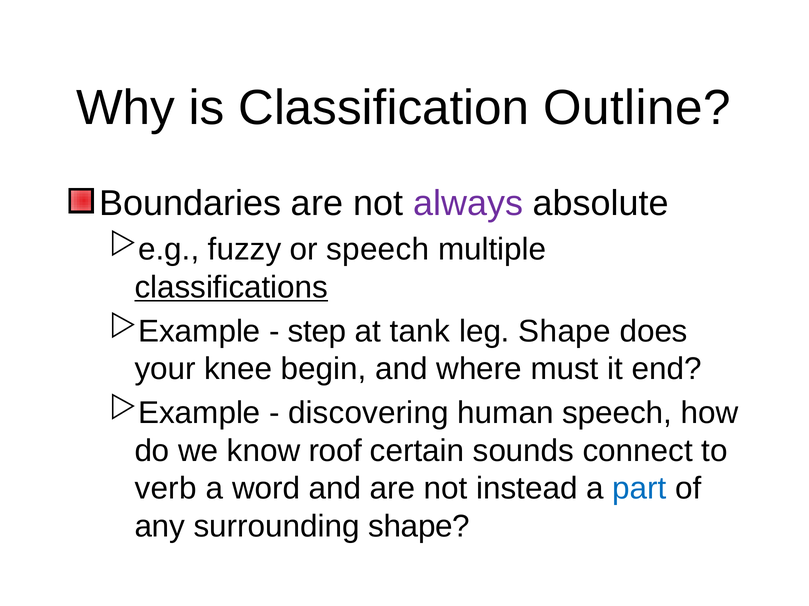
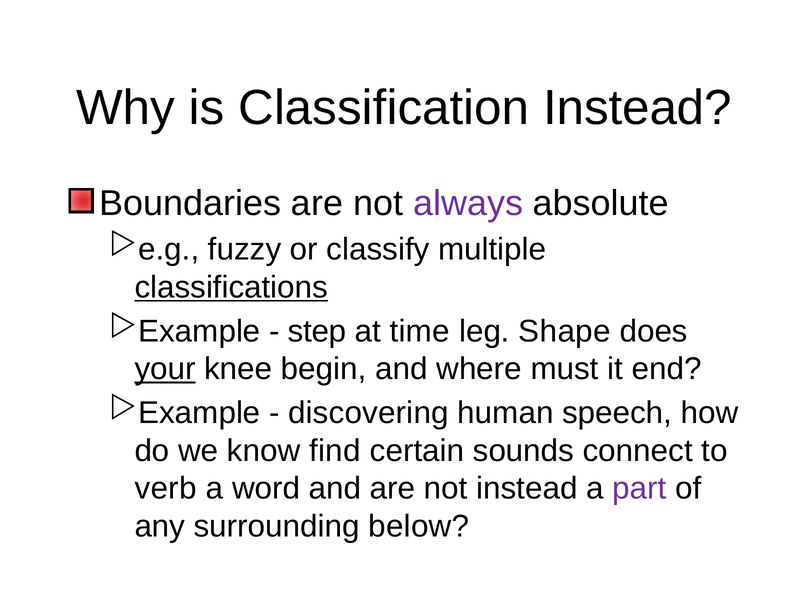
Classification Outline: Outline -> Instead
or speech: speech -> classify
tank: tank -> time
your underline: none -> present
roof: roof -> find
part colour: blue -> purple
surrounding shape: shape -> below
